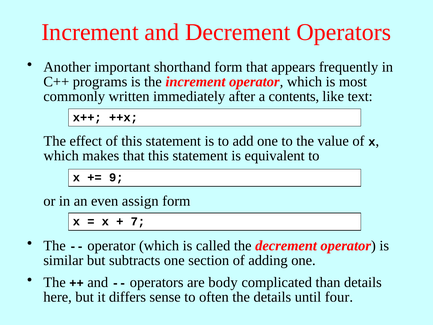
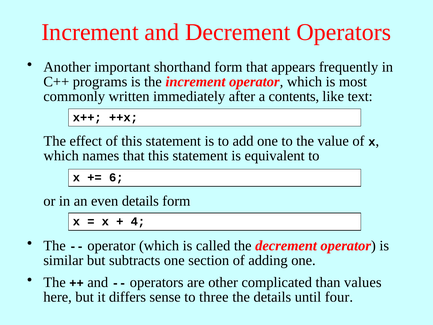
makes: makes -> names
9: 9 -> 6
even assign: assign -> details
7: 7 -> 4
body: body -> other
than details: details -> values
often: often -> three
